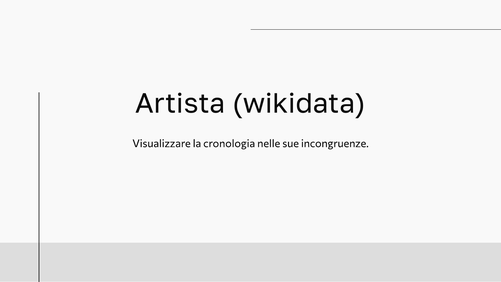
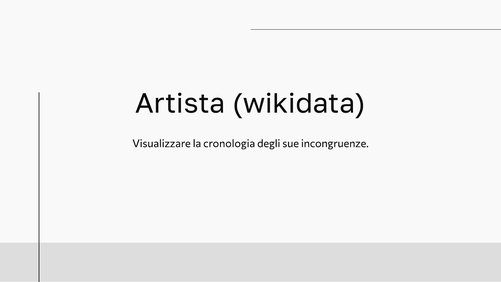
nelle: nelle -> degli
